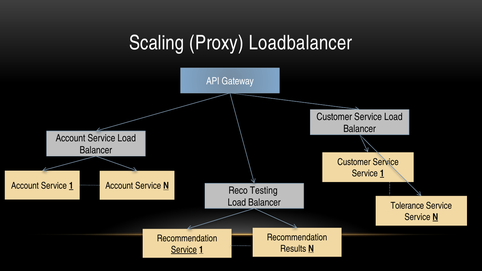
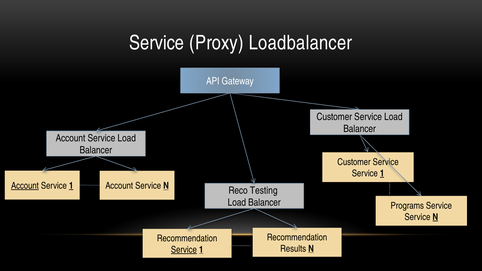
Scaling at (157, 43): Scaling -> Service
Account at (25, 186) underline: none -> present
Tolerance: Tolerance -> Programs
